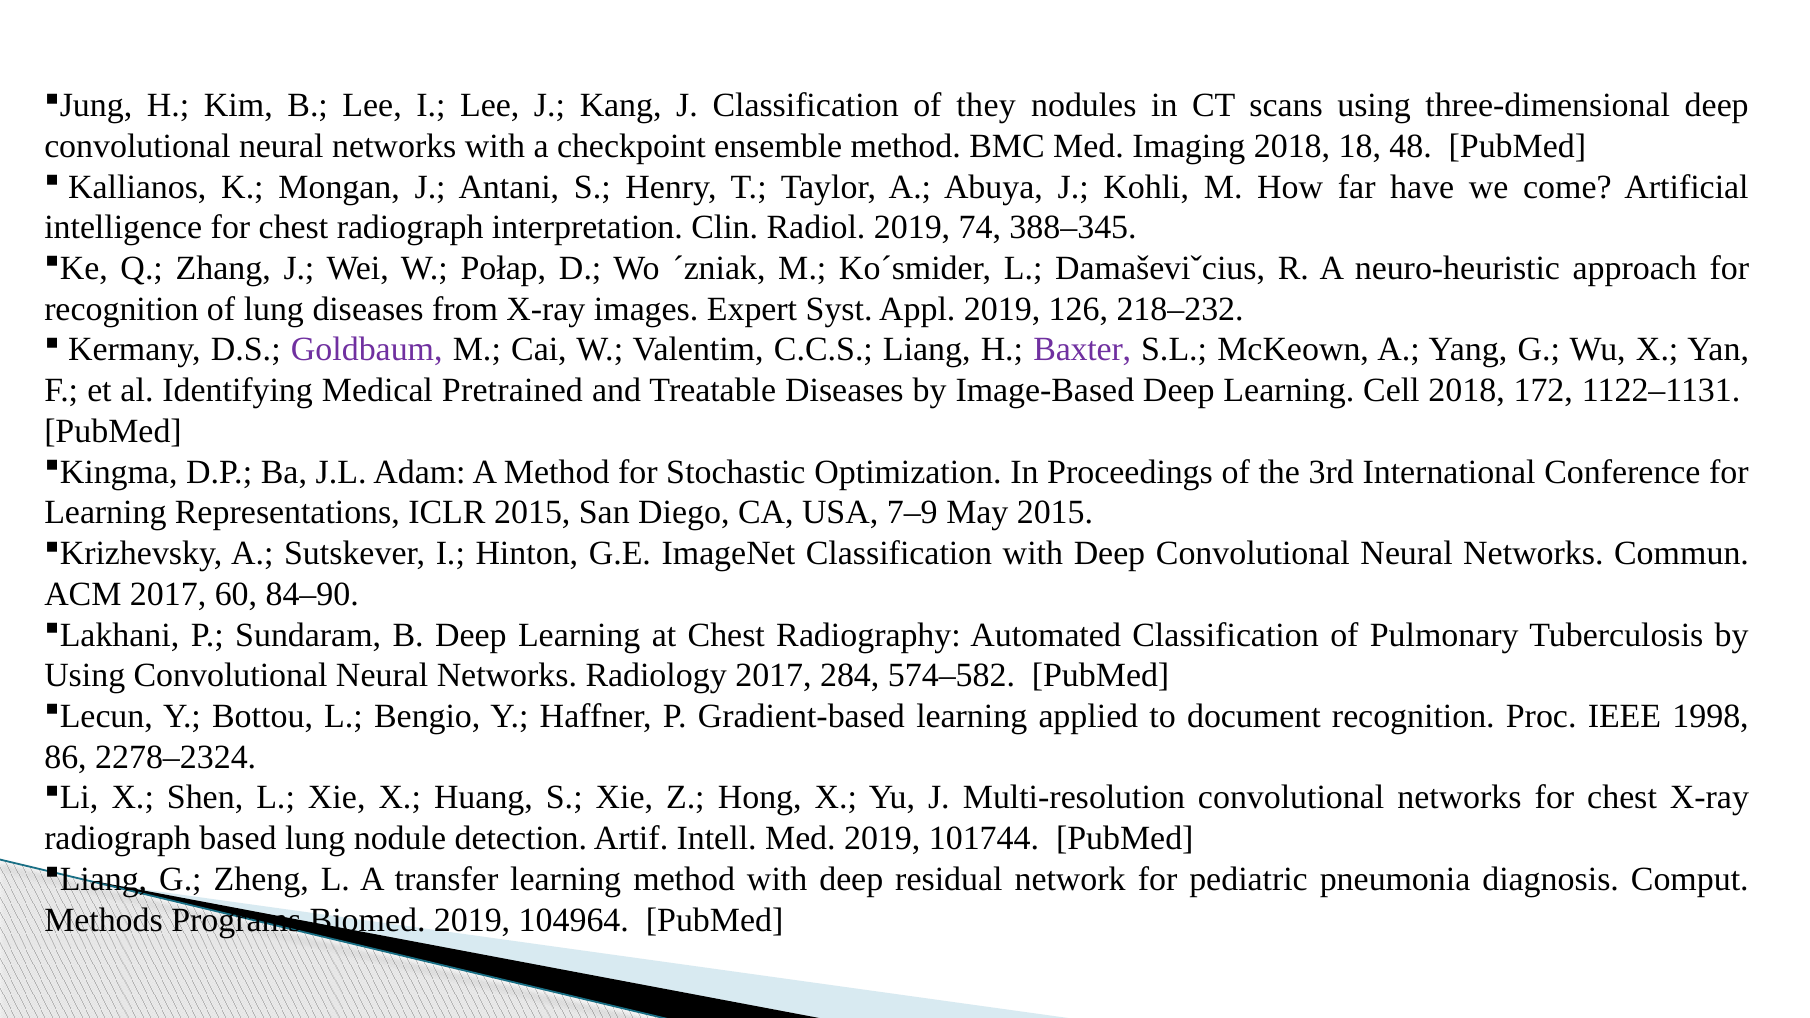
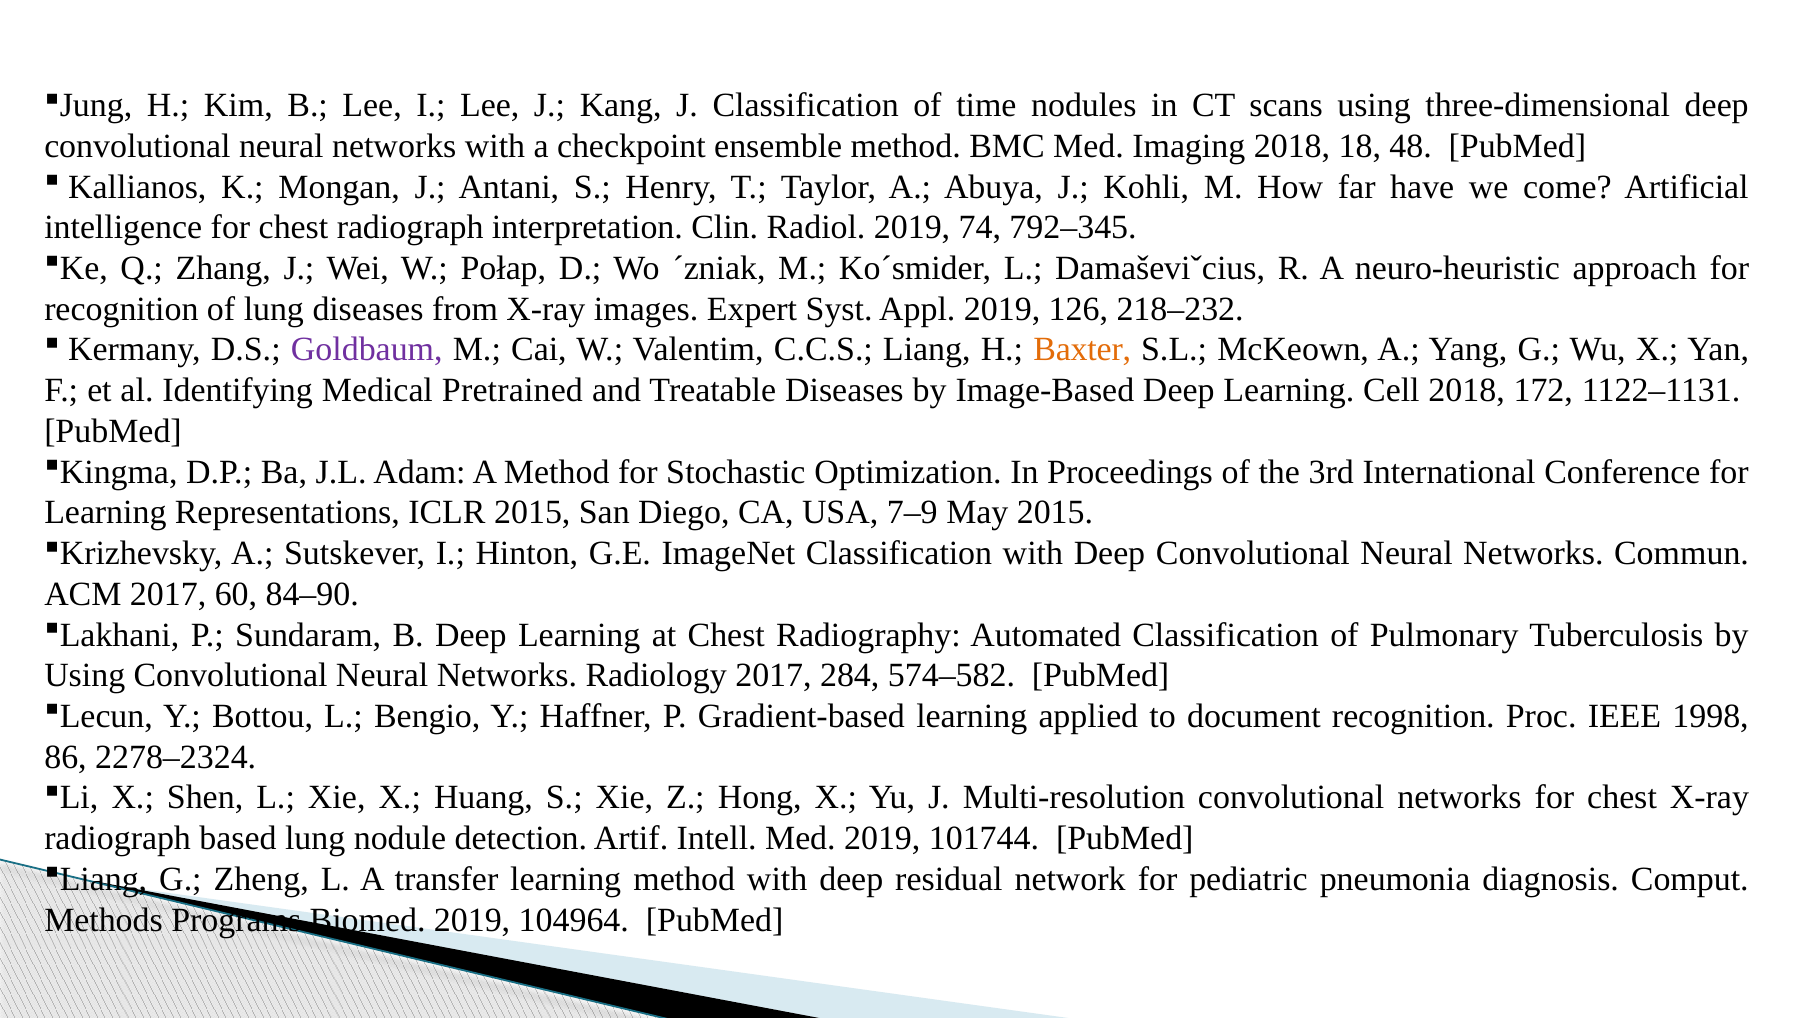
they: they -> time
388–345: 388–345 -> 792–345
Baxter colour: purple -> orange
